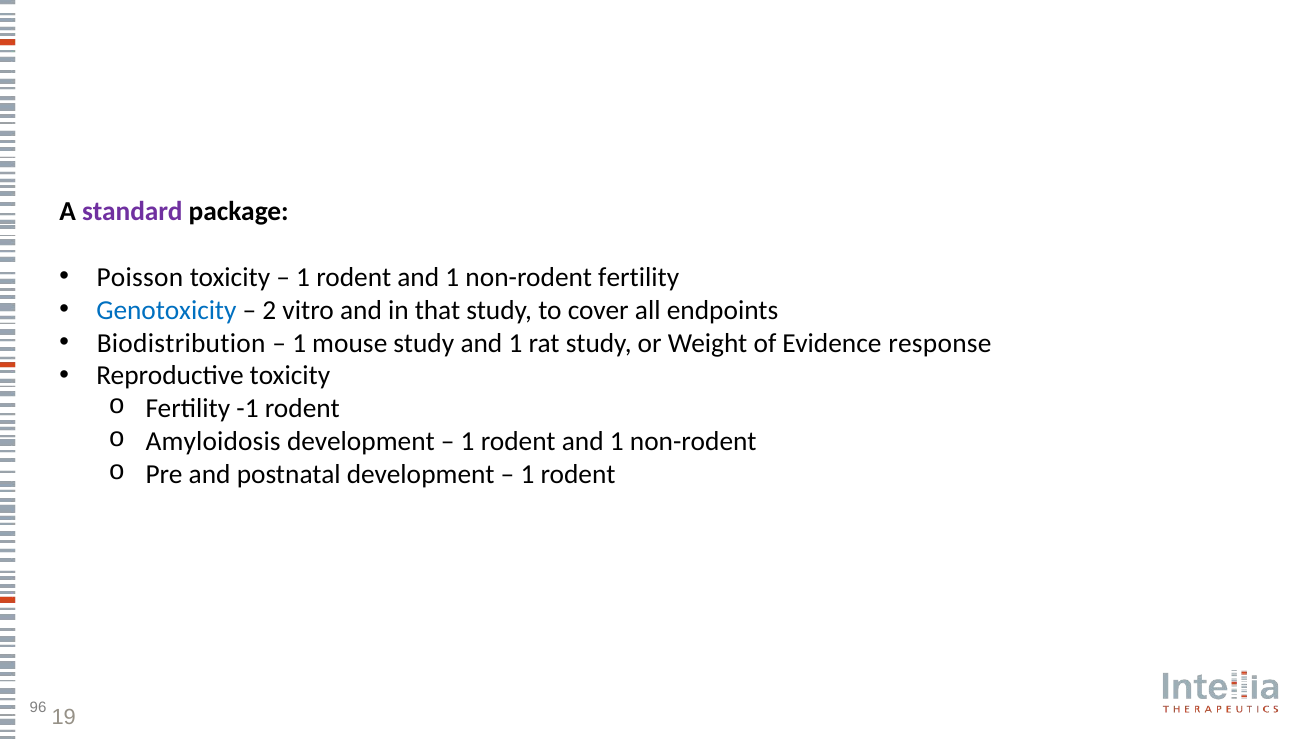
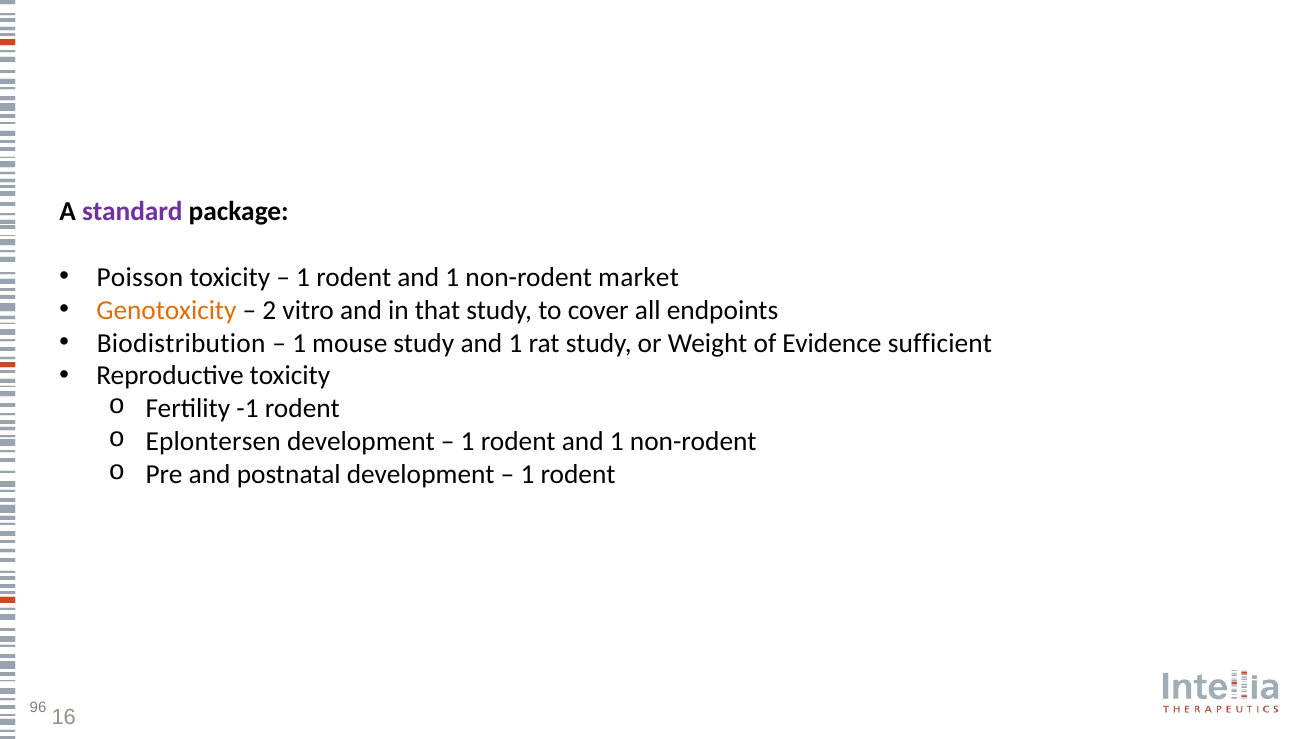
non-rodent fertility: fertility -> market
Genotoxicity colour: blue -> orange
response: response -> sufficient
Amyloidosis: Amyloidosis -> Eplontersen
19: 19 -> 16
